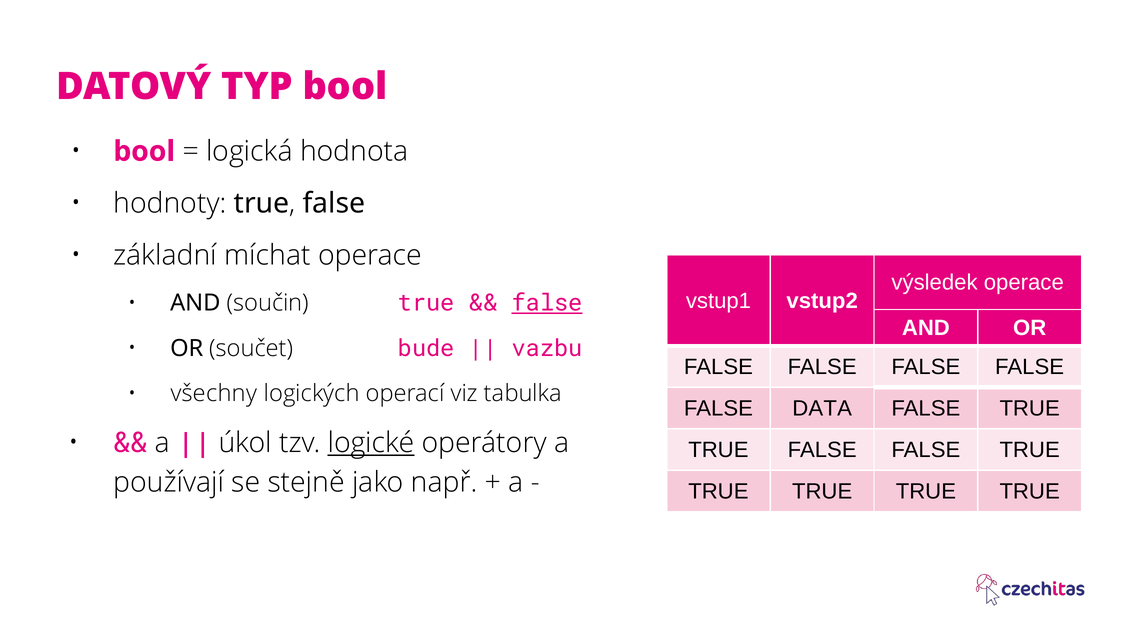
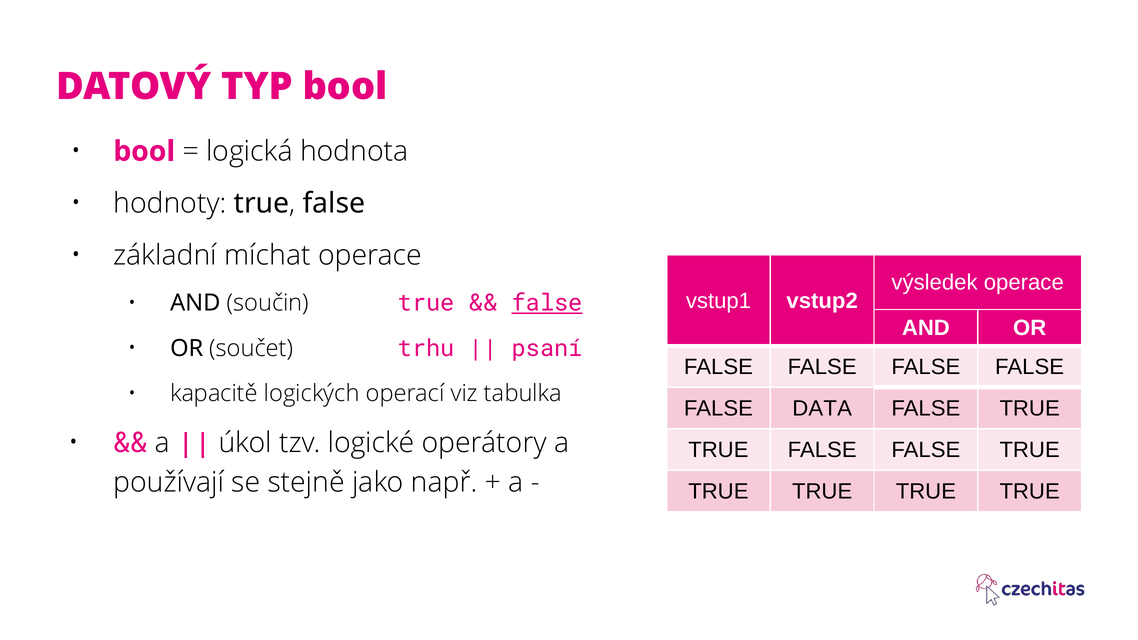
bude: bude -> trhu
vazbu: vazbu -> psaní
všechny: všechny -> kapacitě
logické underline: present -> none
